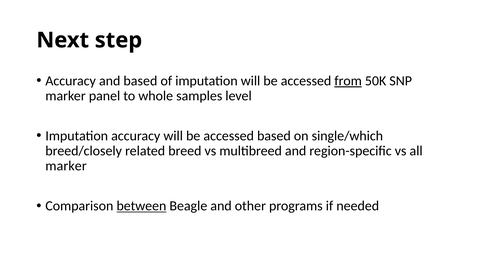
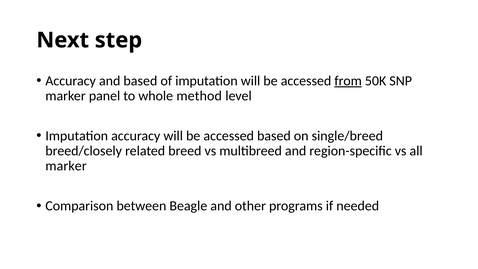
samples: samples -> method
single/which: single/which -> single/breed
between underline: present -> none
